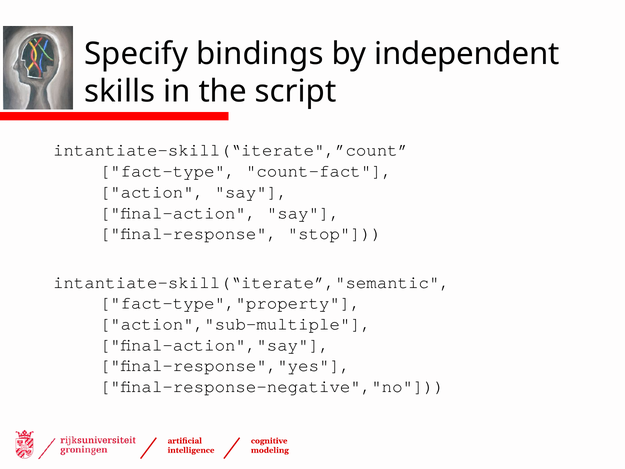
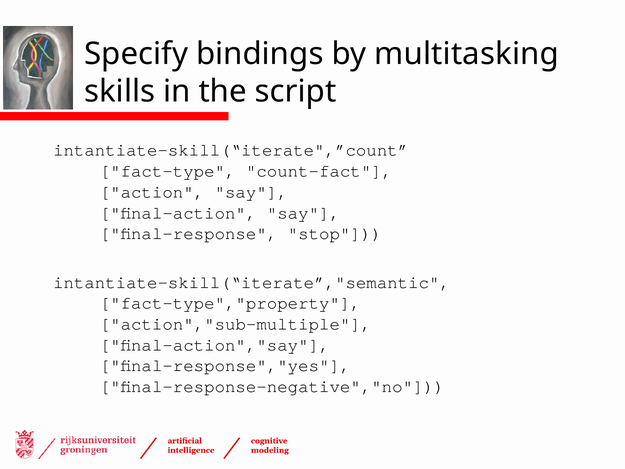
independent: independent -> multitasking
